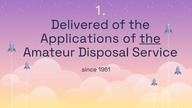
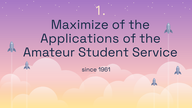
Delivered: Delivered -> Maximize
the at (150, 38) underline: present -> none
Disposal: Disposal -> Student
